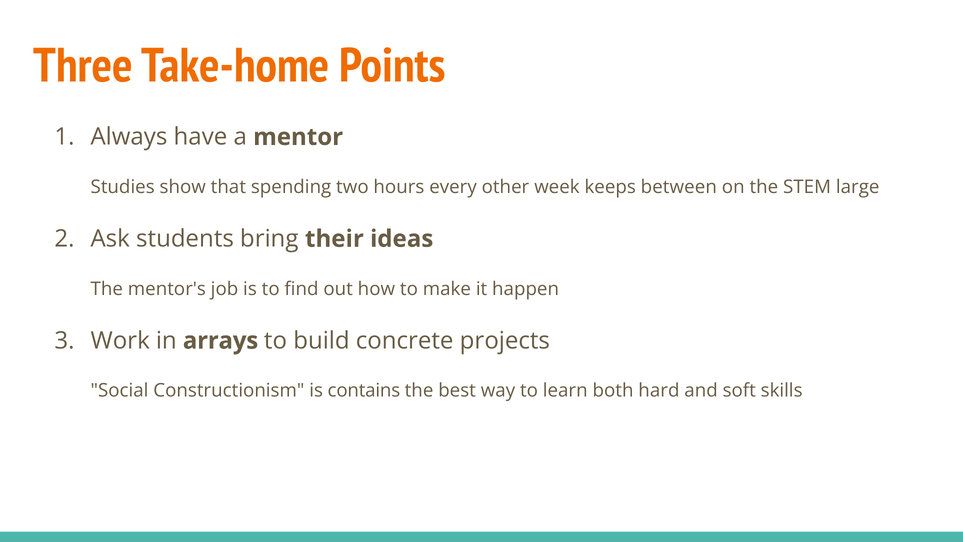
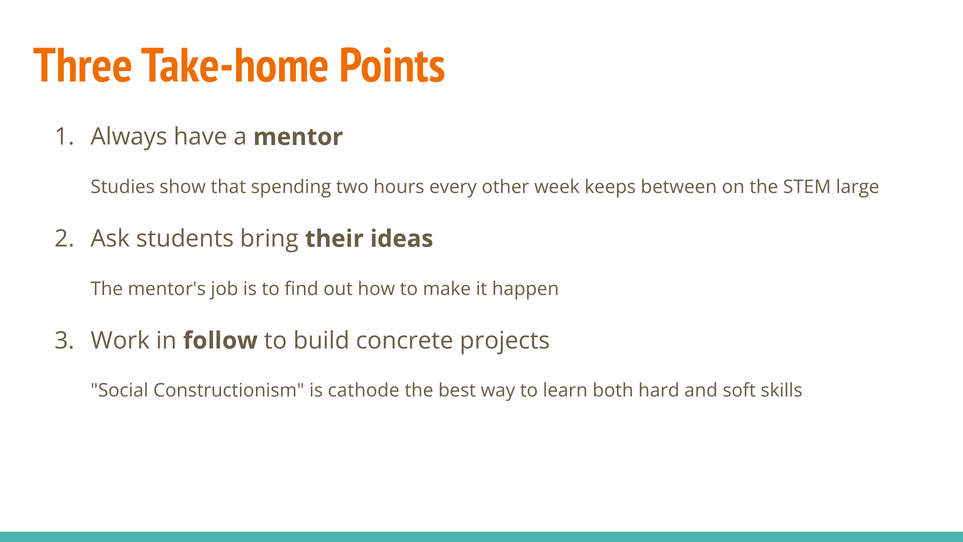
arrays: arrays -> follow
contains: contains -> cathode
